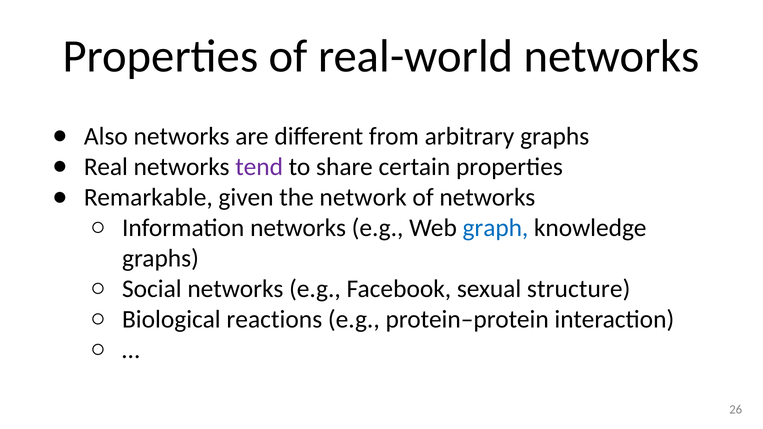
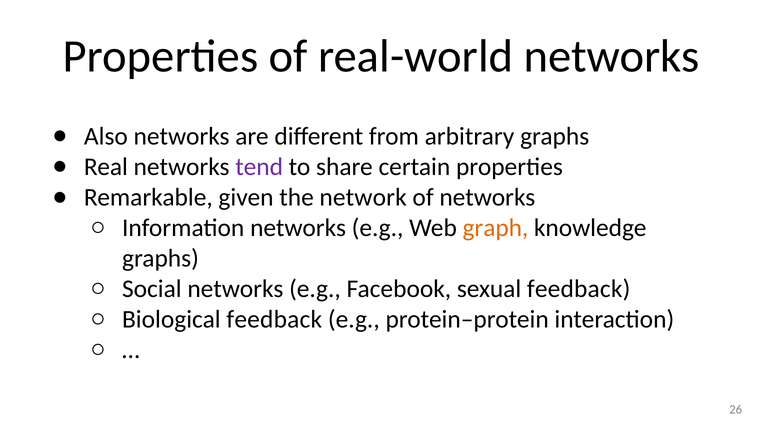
graph colour: blue -> orange
sexual structure: structure -> feedback
Biological reactions: reactions -> feedback
